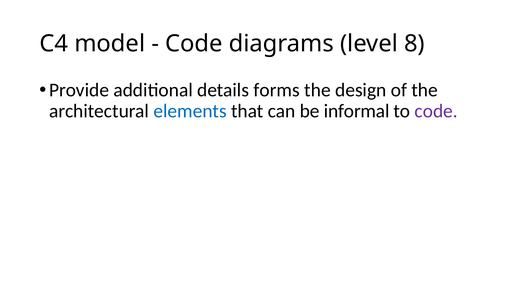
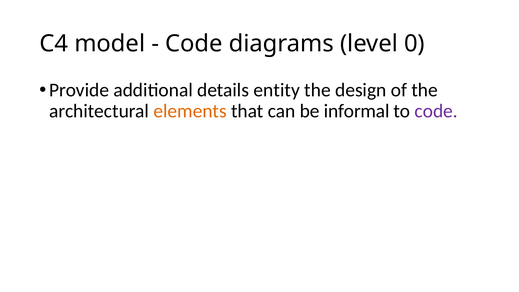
8: 8 -> 0
forms: forms -> entity
elements colour: blue -> orange
